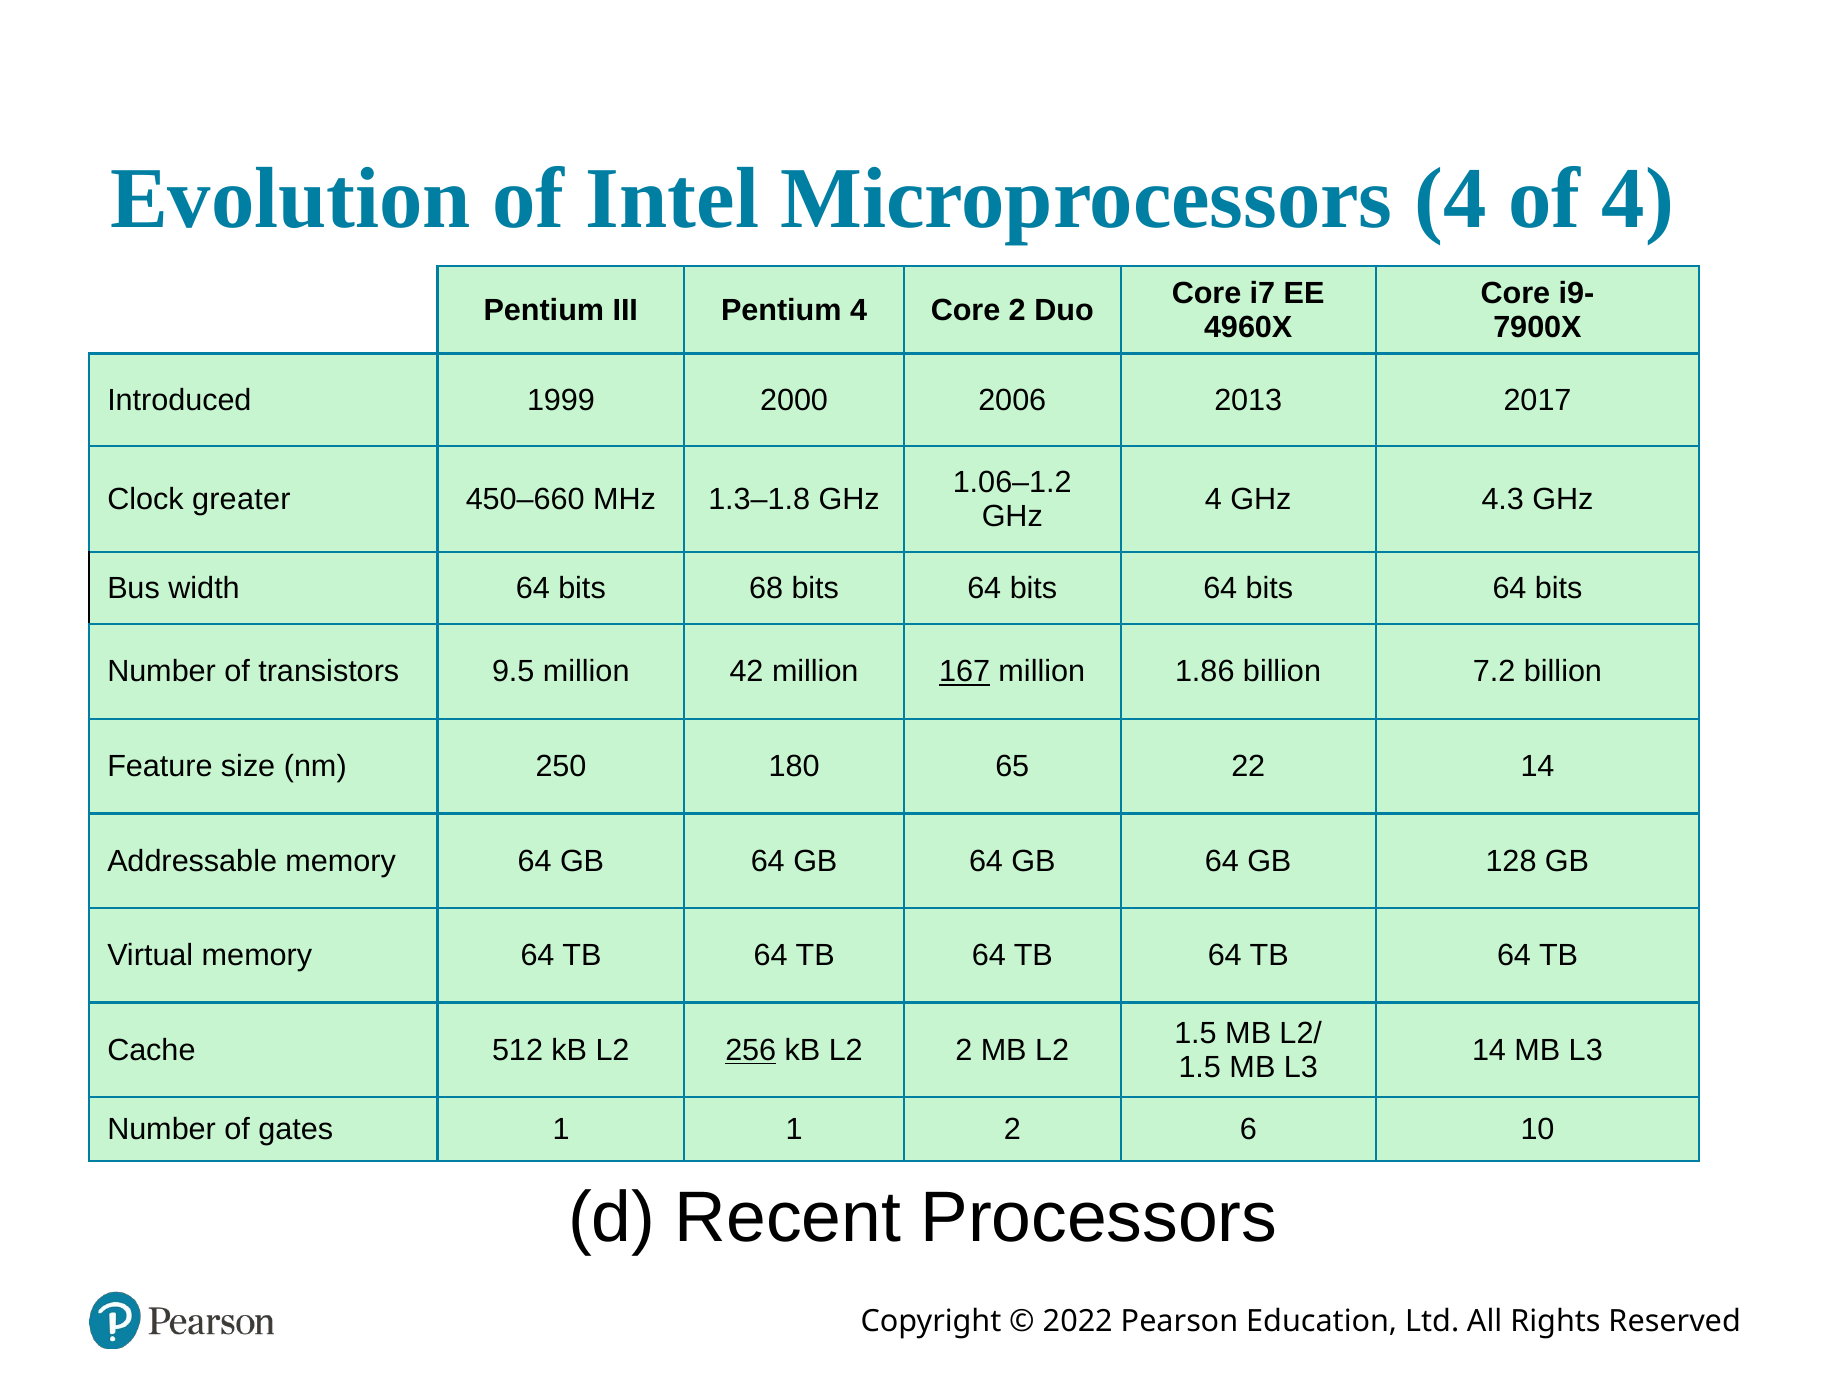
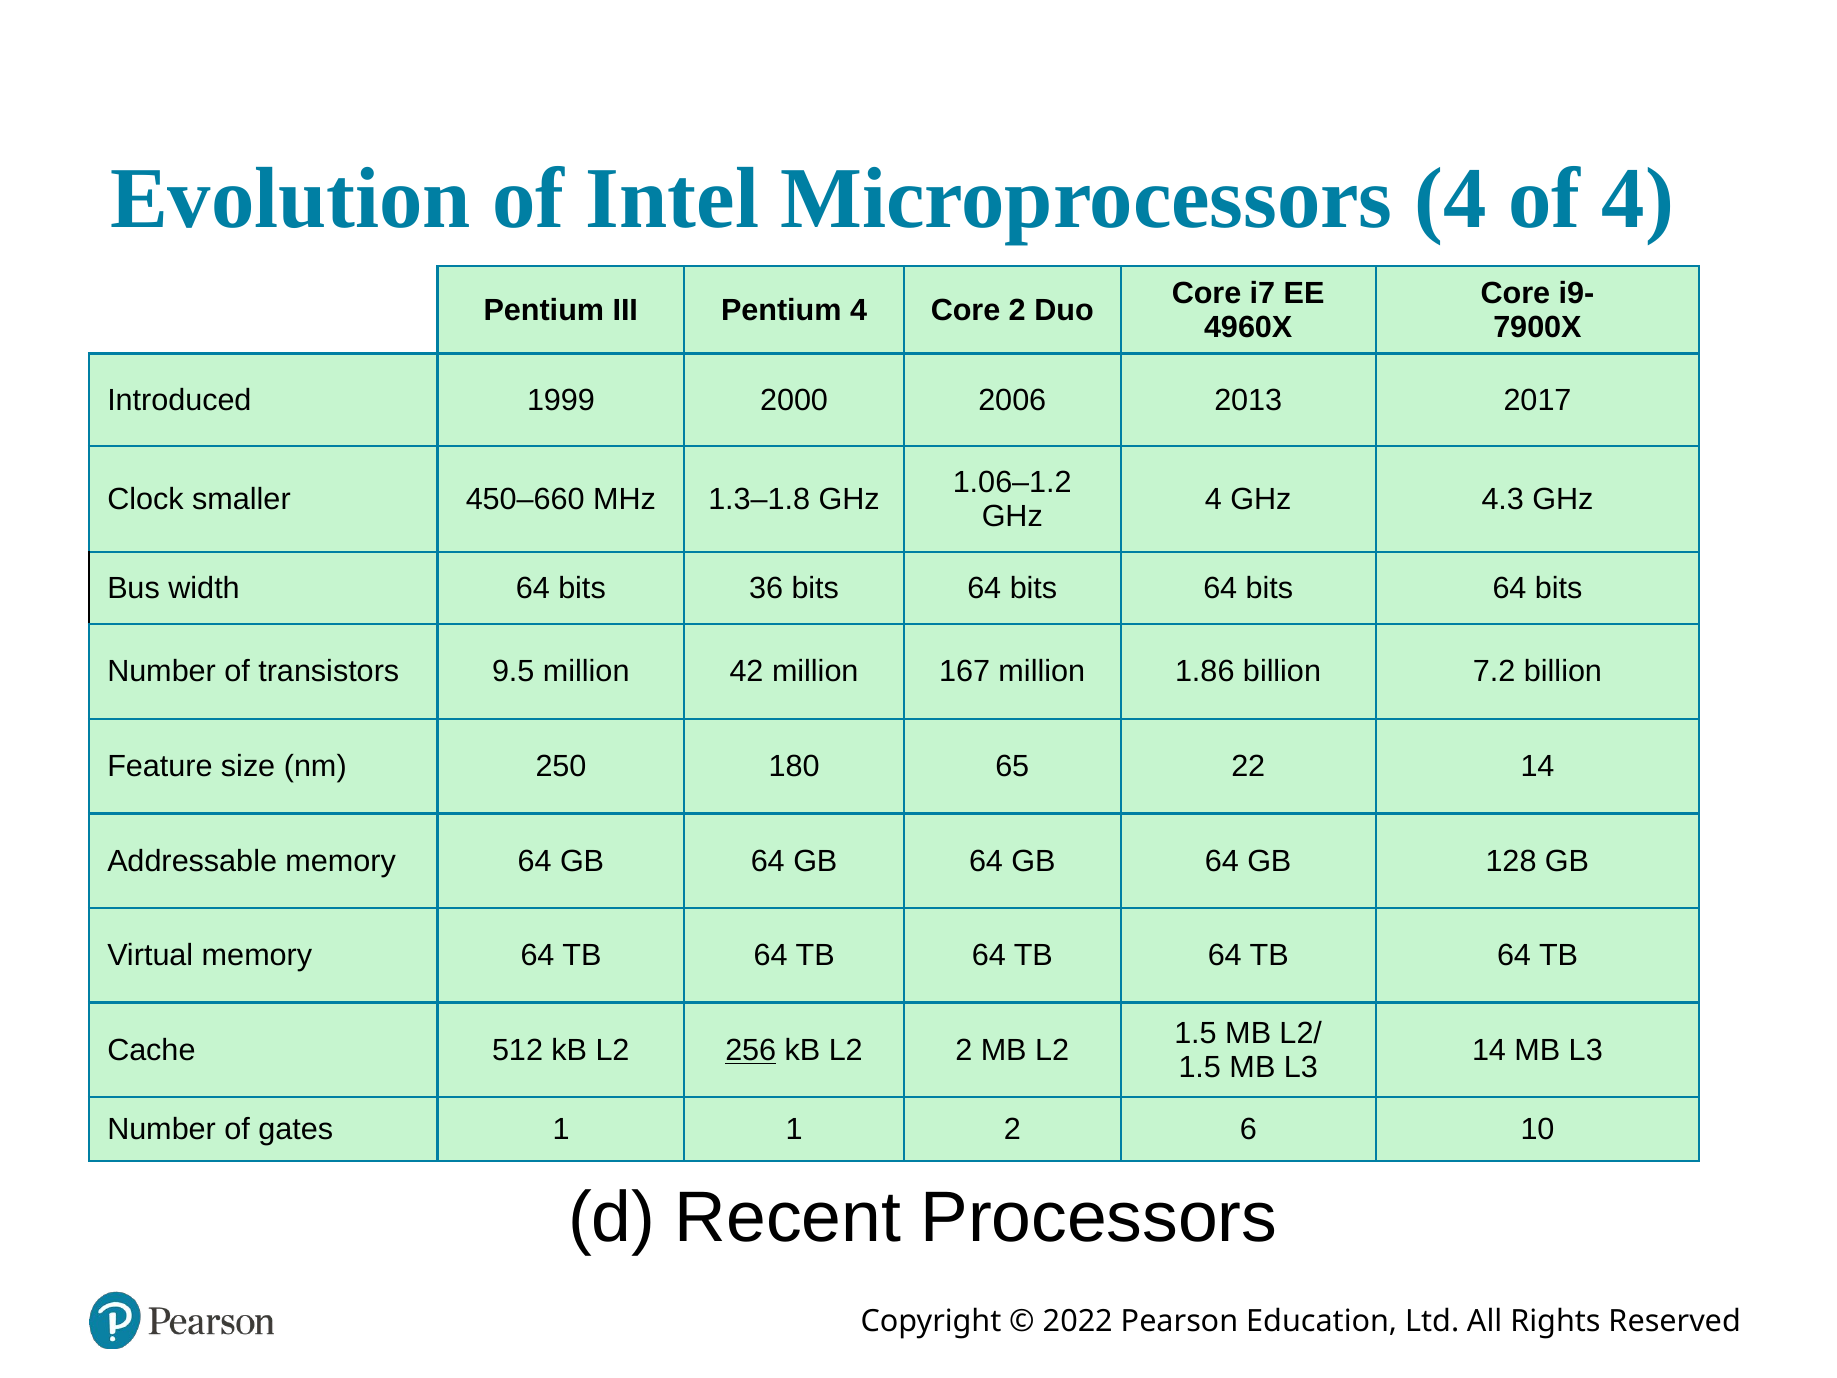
greater: greater -> smaller
68: 68 -> 36
167 underline: present -> none
